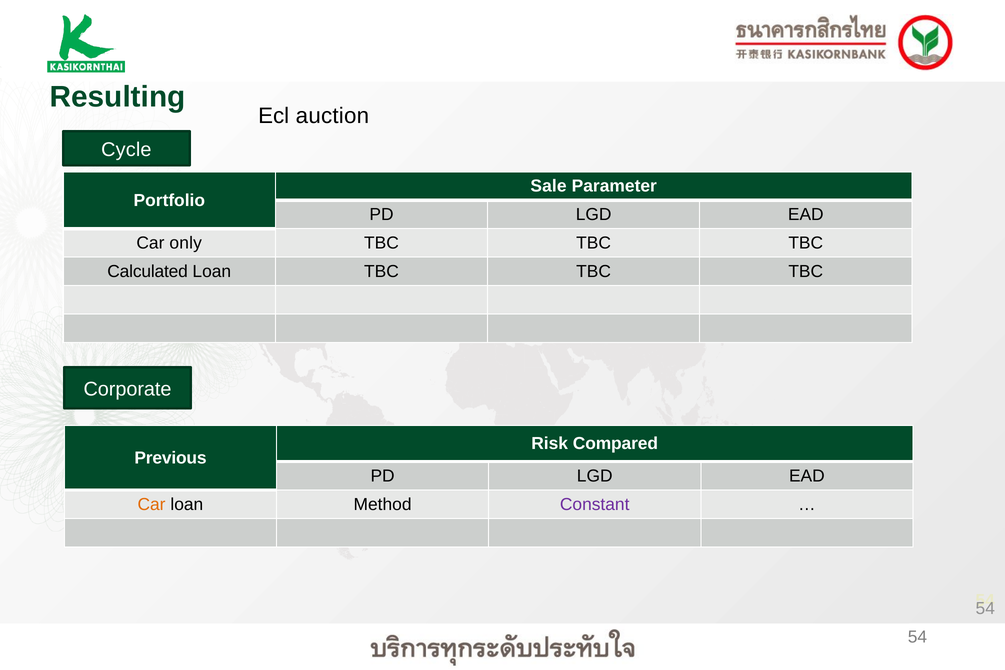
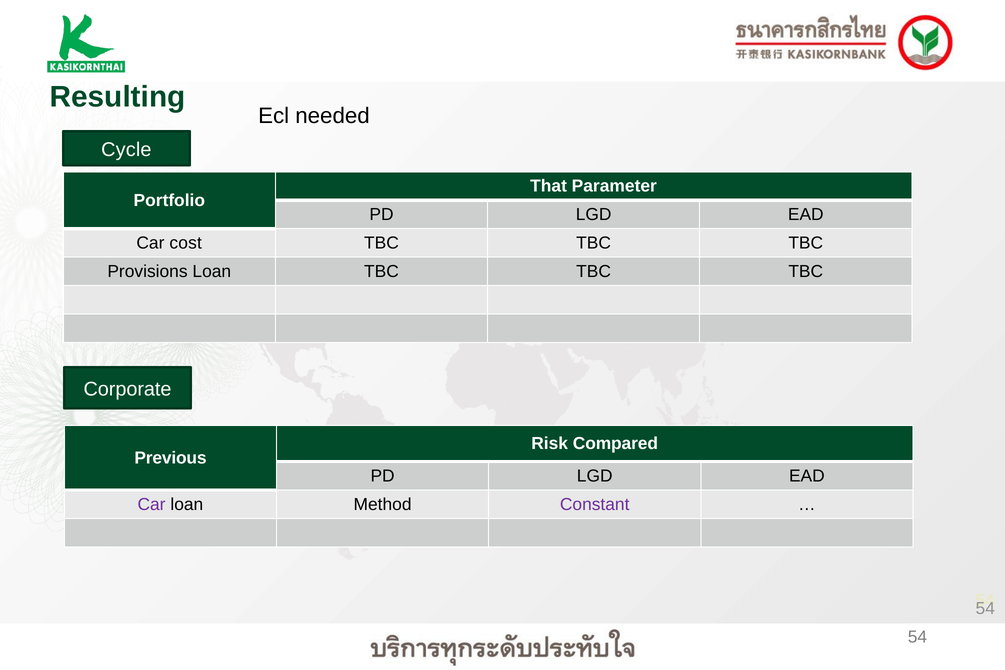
auction: auction -> needed
Sale: Sale -> That
only: only -> cost
Calculated: Calculated -> Provisions
Car at (152, 505) colour: orange -> purple
